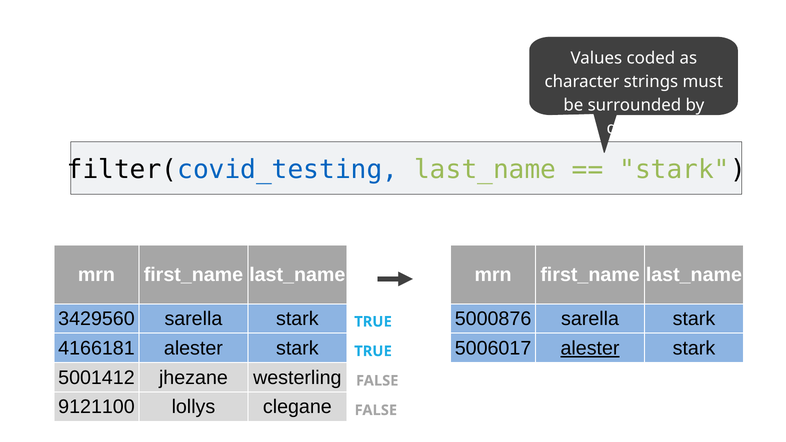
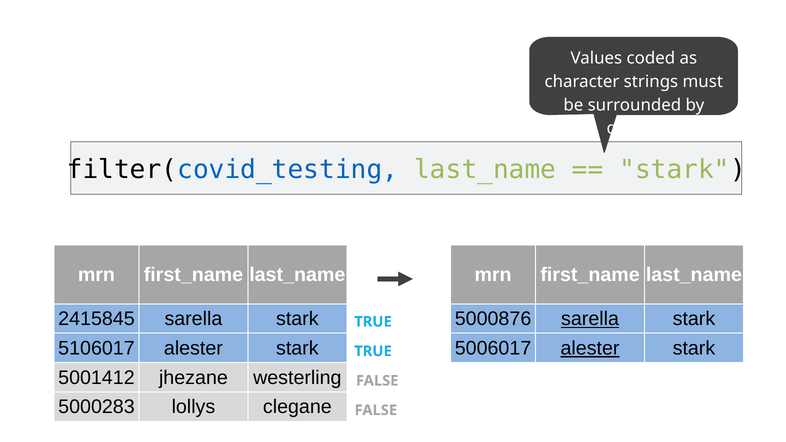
3429560: 3429560 -> 2415845
sarella at (590, 319) underline: none -> present
4166181: 4166181 -> 5106017
9121100: 9121100 -> 5000283
